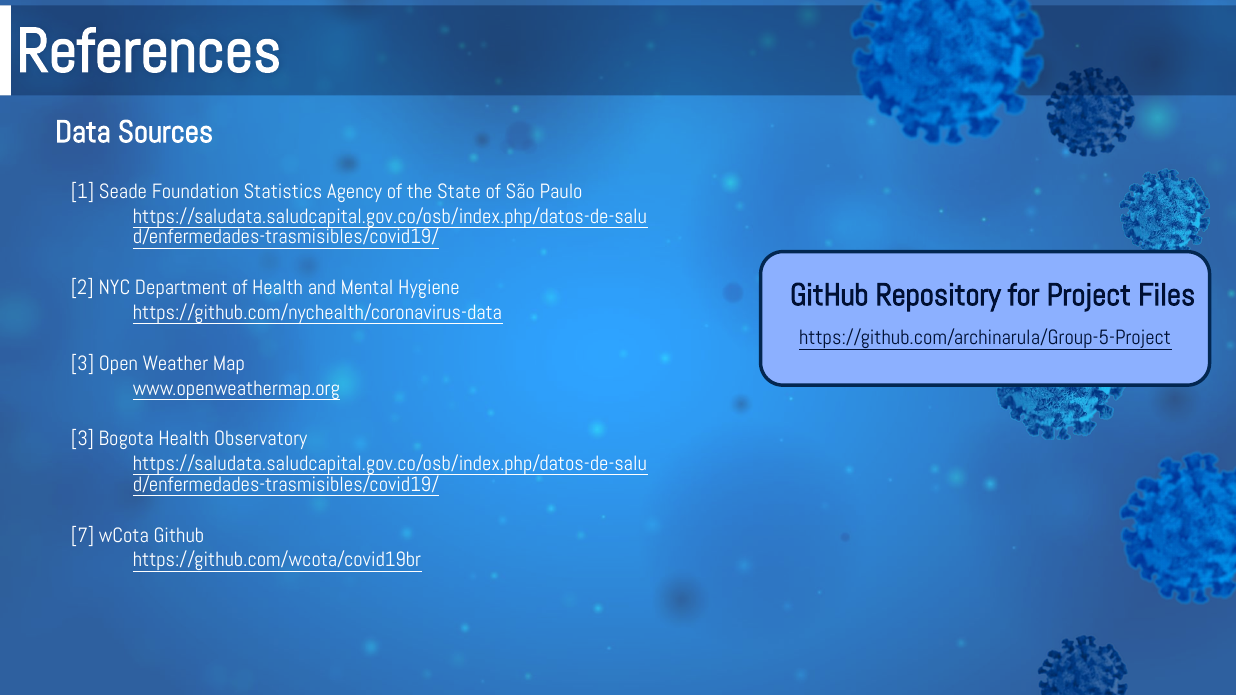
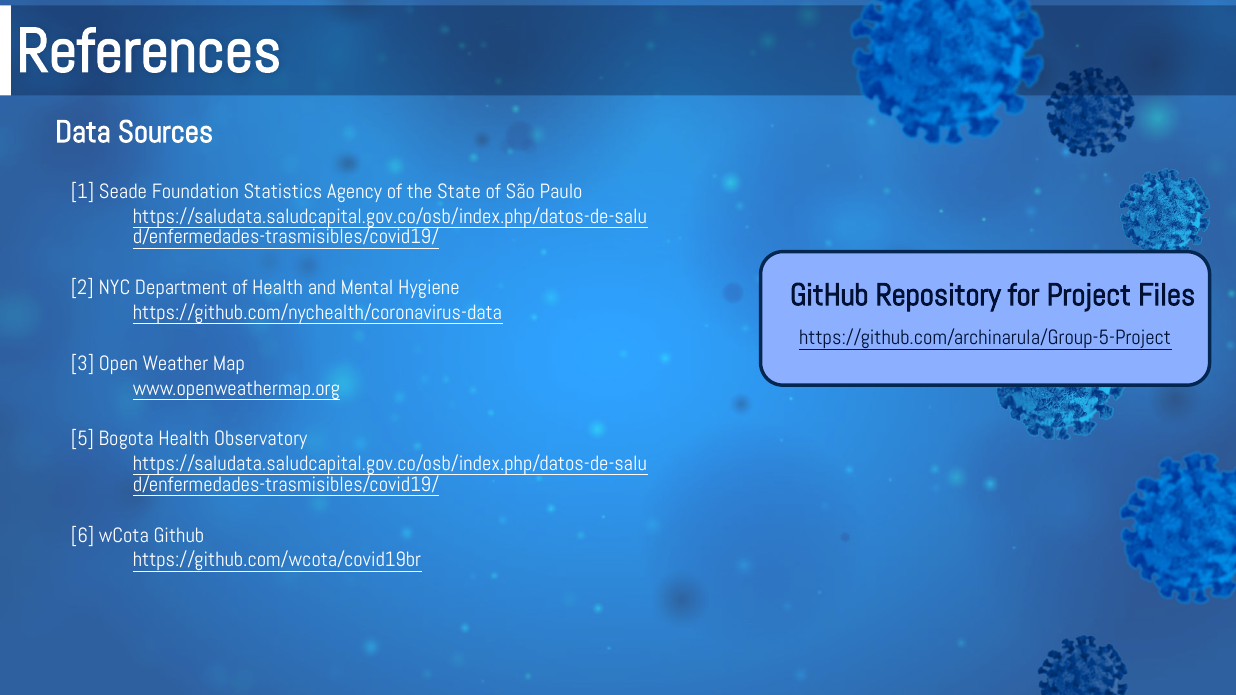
3 at (83, 439): 3 -> 5
7: 7 -> 6
